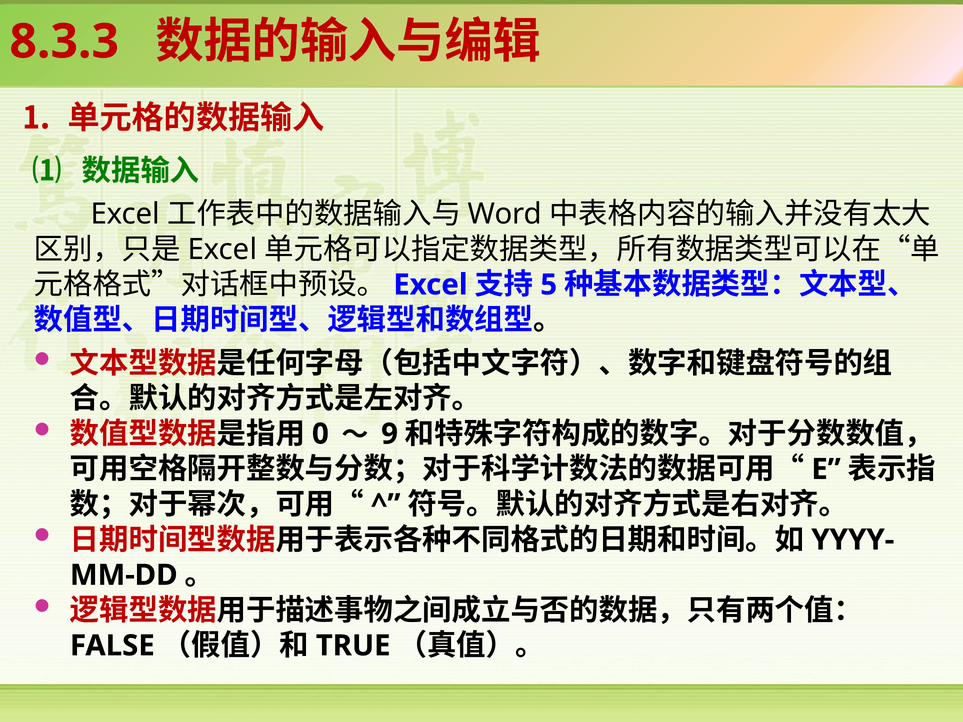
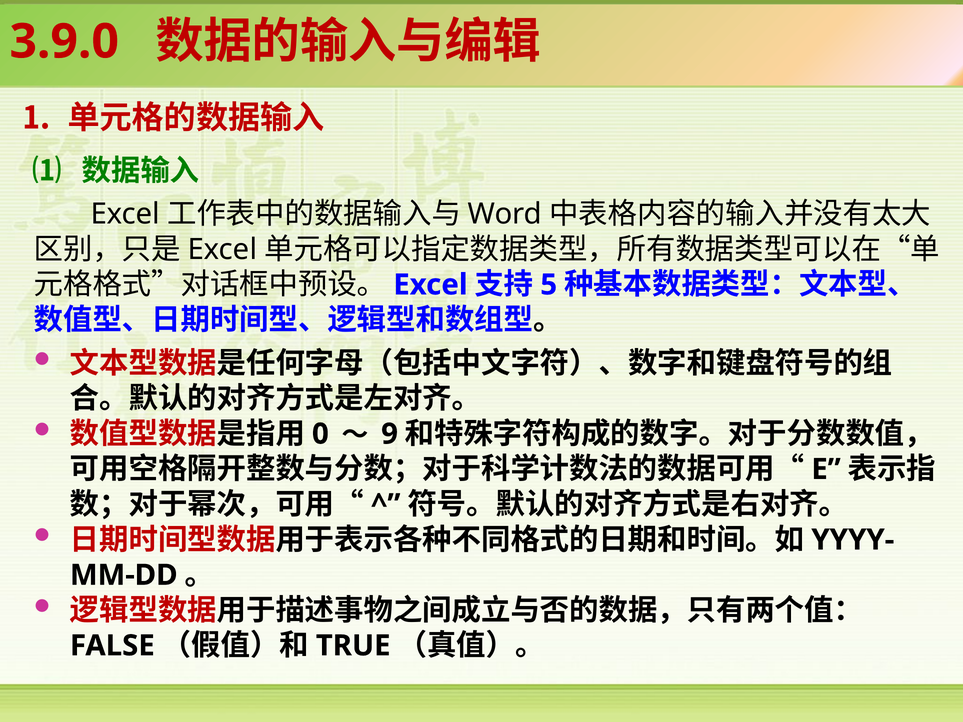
8.3.3: 8.3.3 -> 3.9.0
